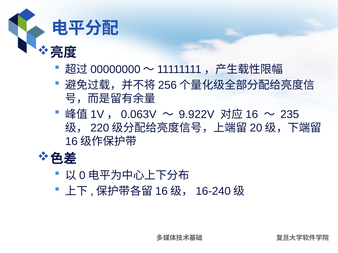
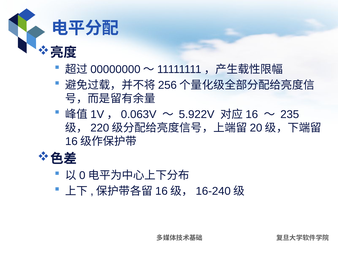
9.922V: 9.922V -> 5.922V
